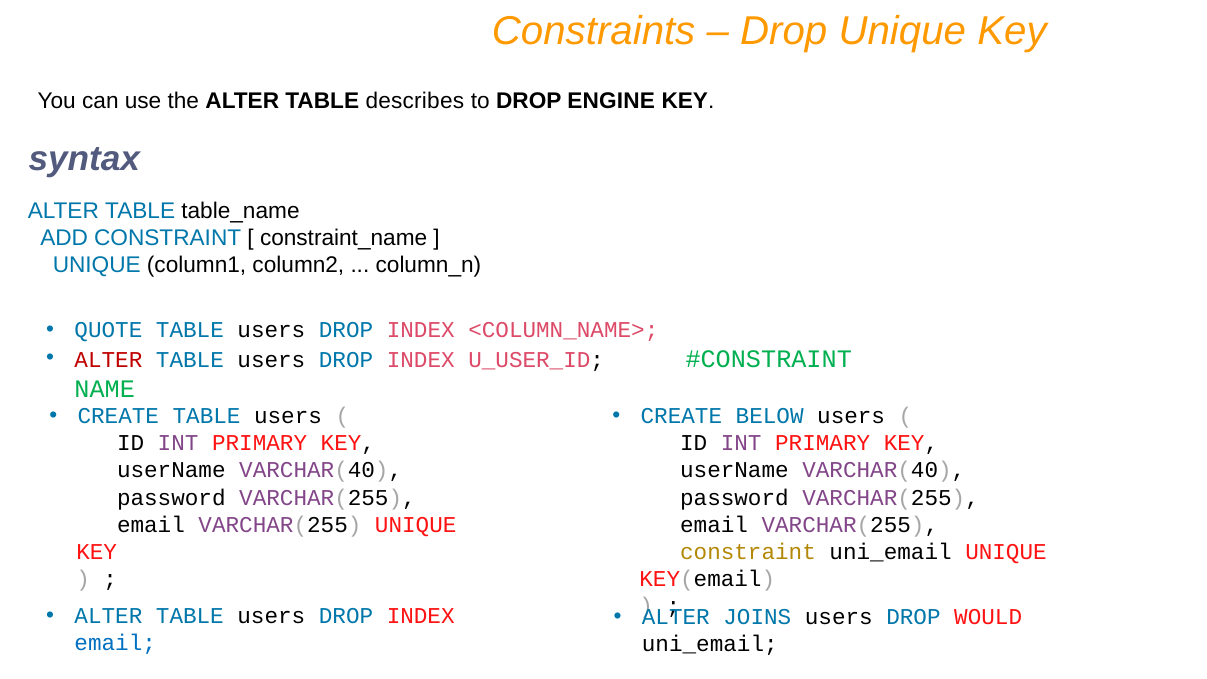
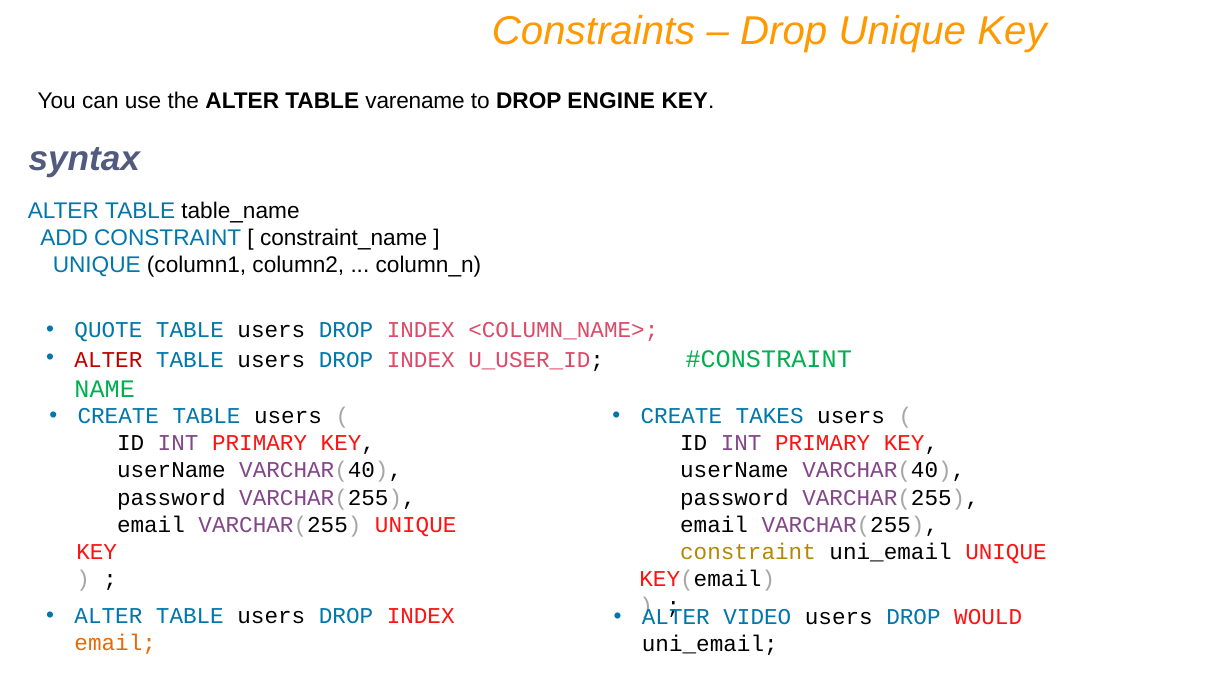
describes: describes -> varename
BELOW: BELOW -> TAKES
JOINS: JOINS -> VIDEO
email at (115, 643) colour: blue -> orange
